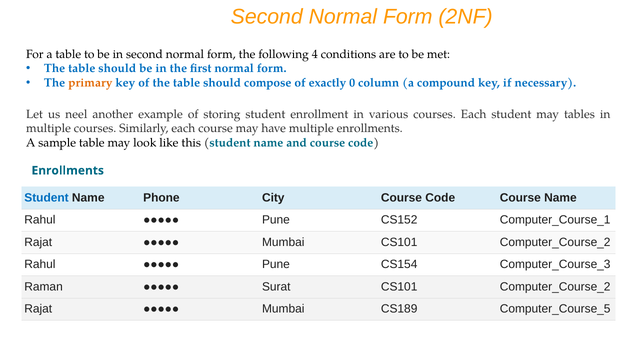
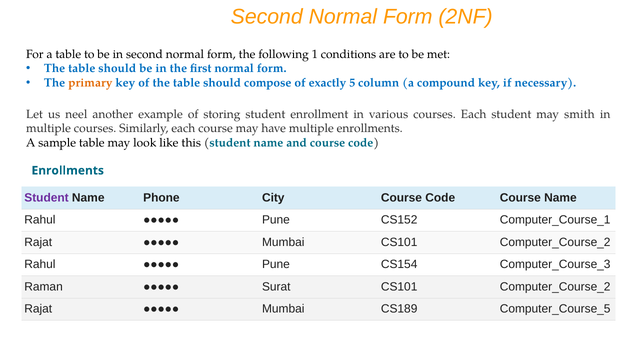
4: 4 -> 1
0: 0 -> 5
tables: tables -> smith
Student at (46, 198) colour: blue -> purple
